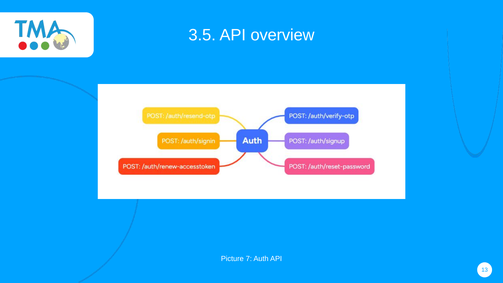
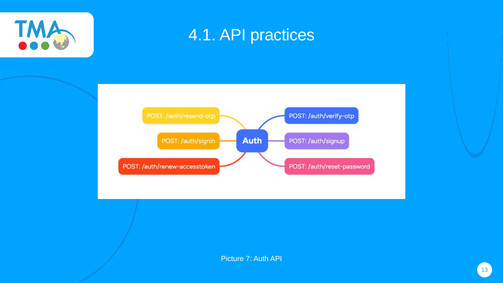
3.5: 3.5 -> 4.1
overview: overview -> practices
